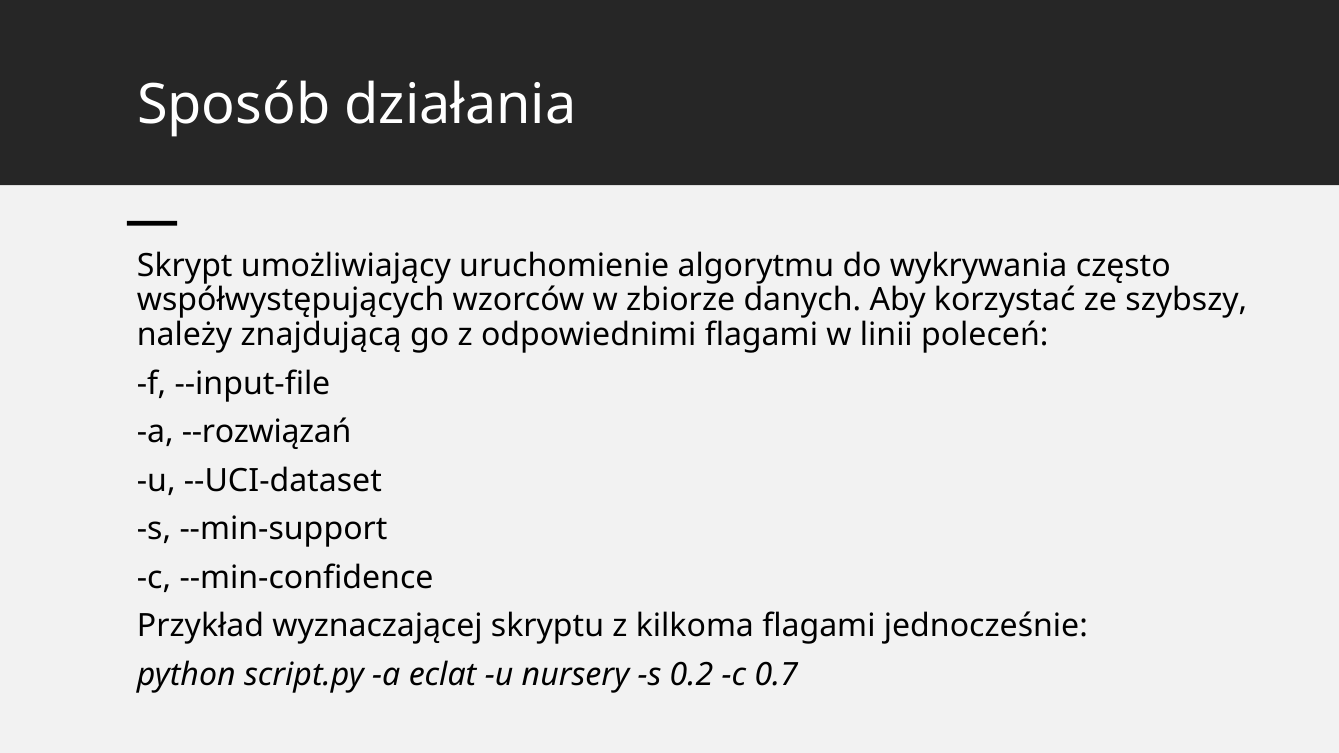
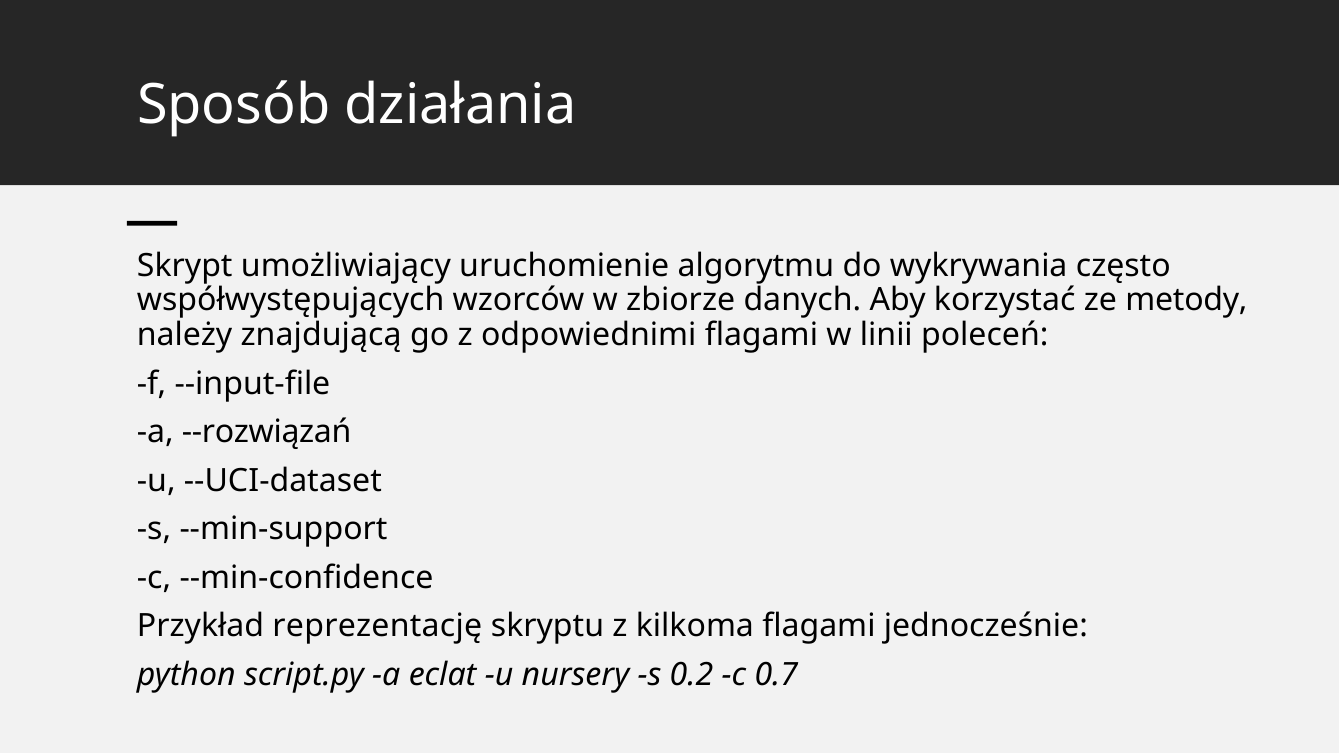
szybszy: szybszy -> metody
wyznaczającej: wyznaczającej -> reprezentację
